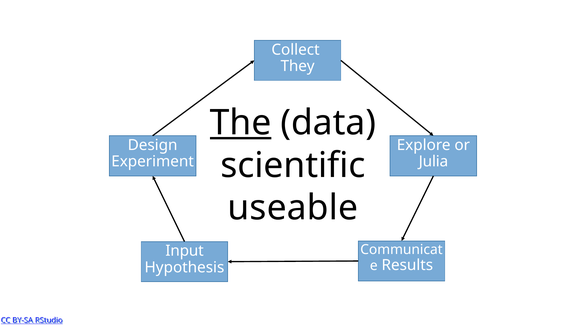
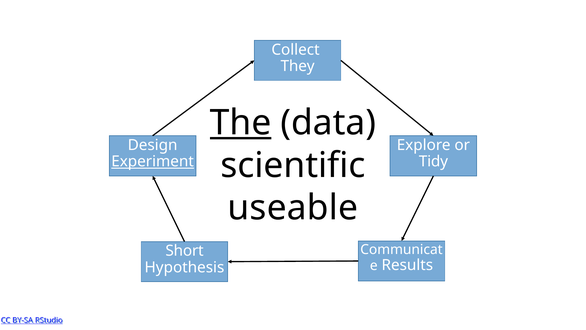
Experiment underline: none -> present
Julia: Julia -> Tidy
Input: Input -> Short
